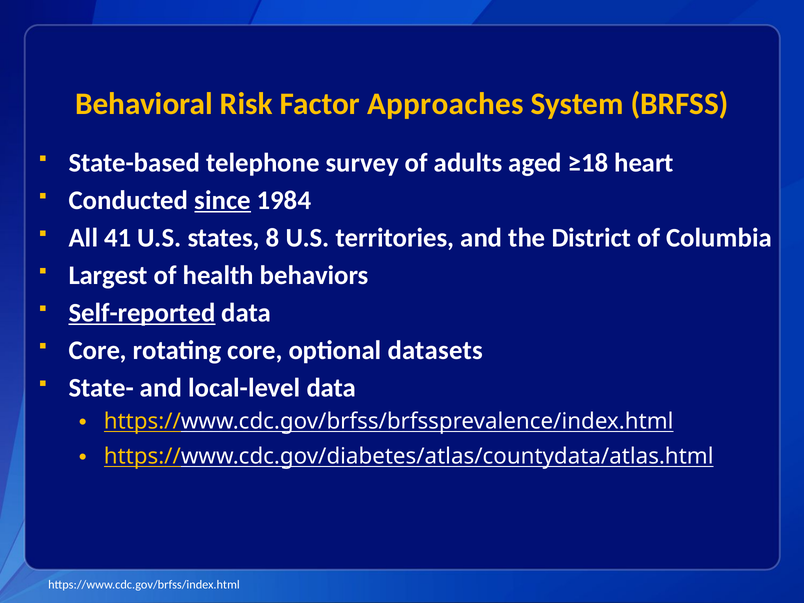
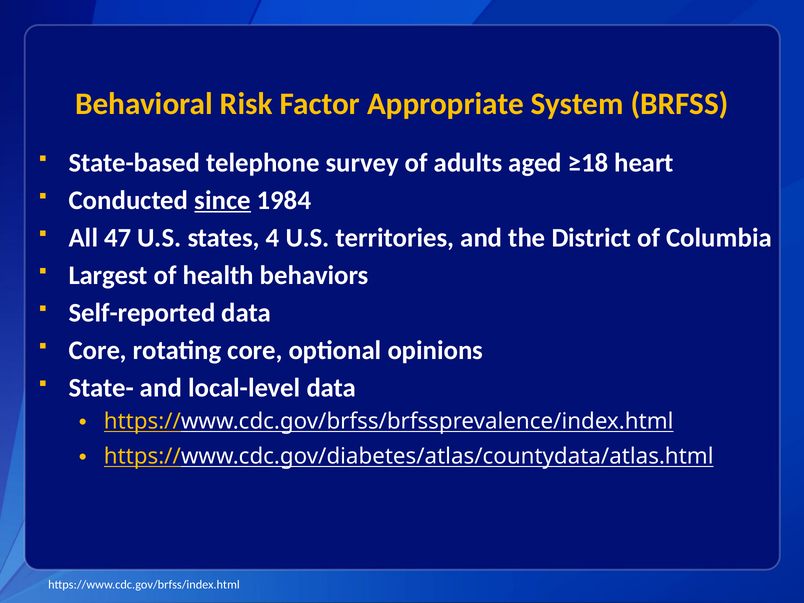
Approaches: Approaches -> Appropriate
41: 41 -> 47
8: 8 -> 4
Self-reported underline: present -> none
datasets: datasets -> opinions
